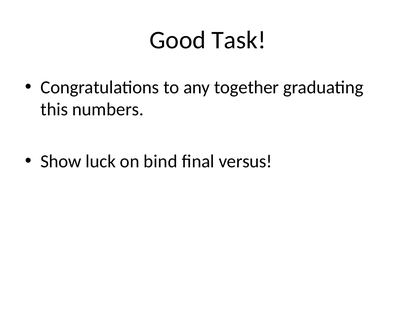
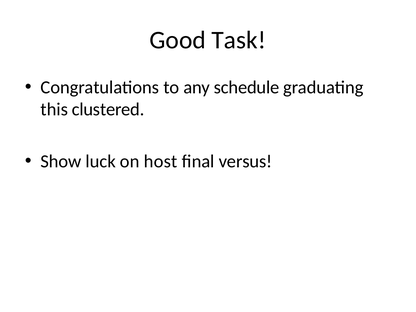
together: together -> schedule
numbers: numbers -> clustered
bind: bind -> host
